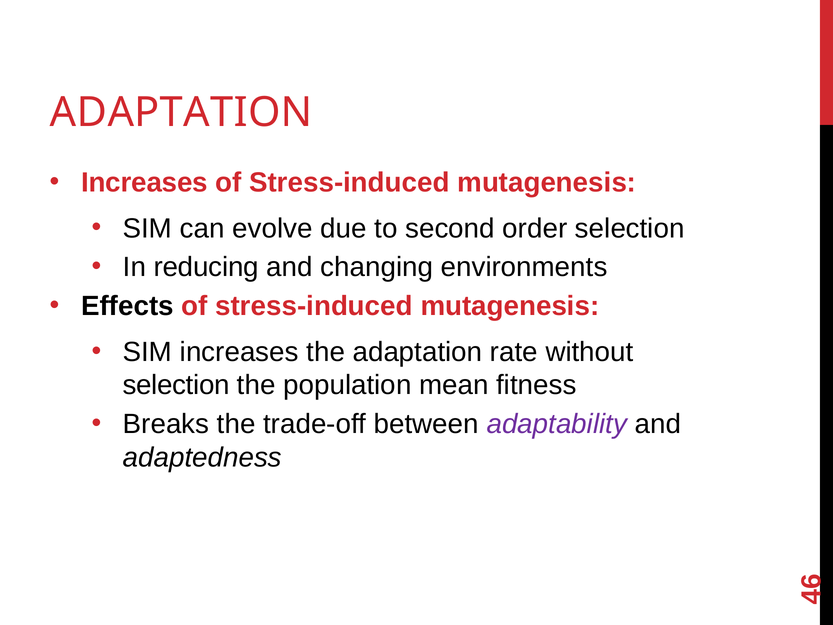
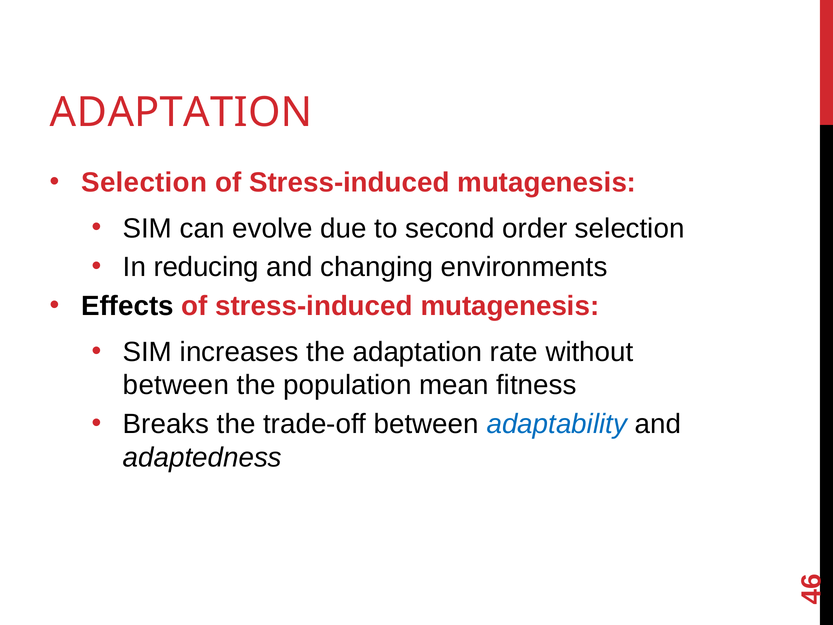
Increases at (144, 182): Increases -> Selection
selection at (176, 385): selection -> between
adaptability colour: purple -> blue
